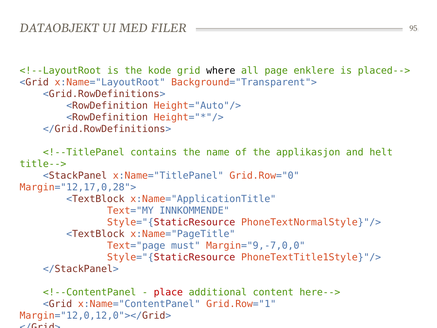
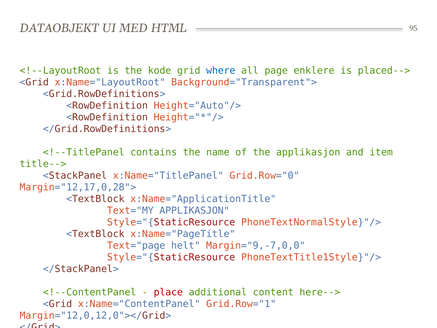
FILER: FILER -> HTML
where colour: black -> blue
helt: helt -> item
Text="MY INNKOMMENDE: INNKOMMENDE -> APPLIKASJON
must: must -> helt
